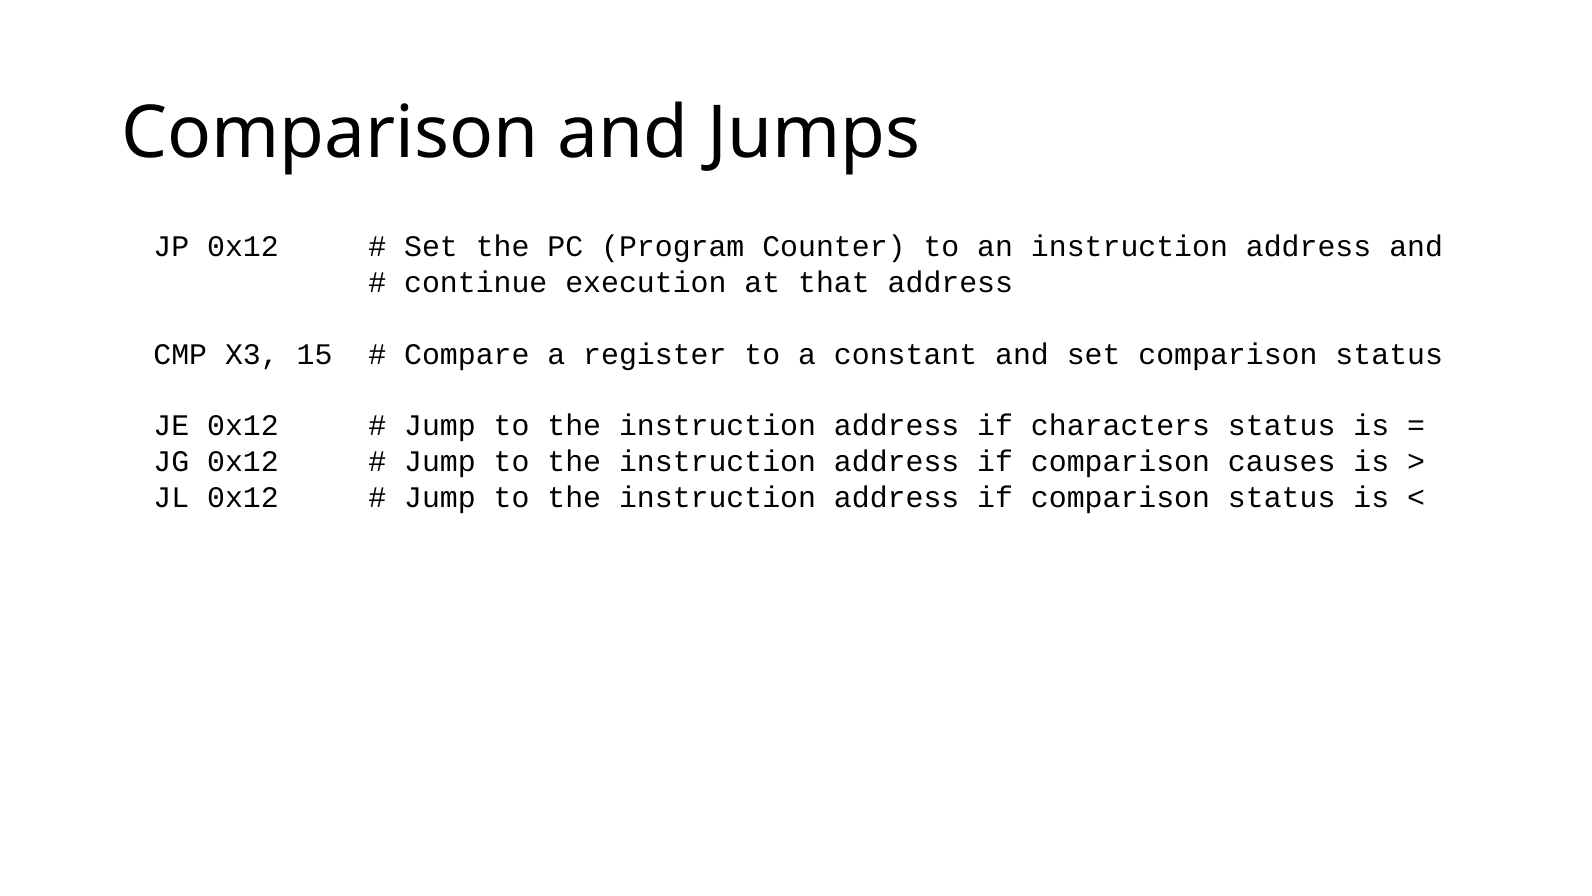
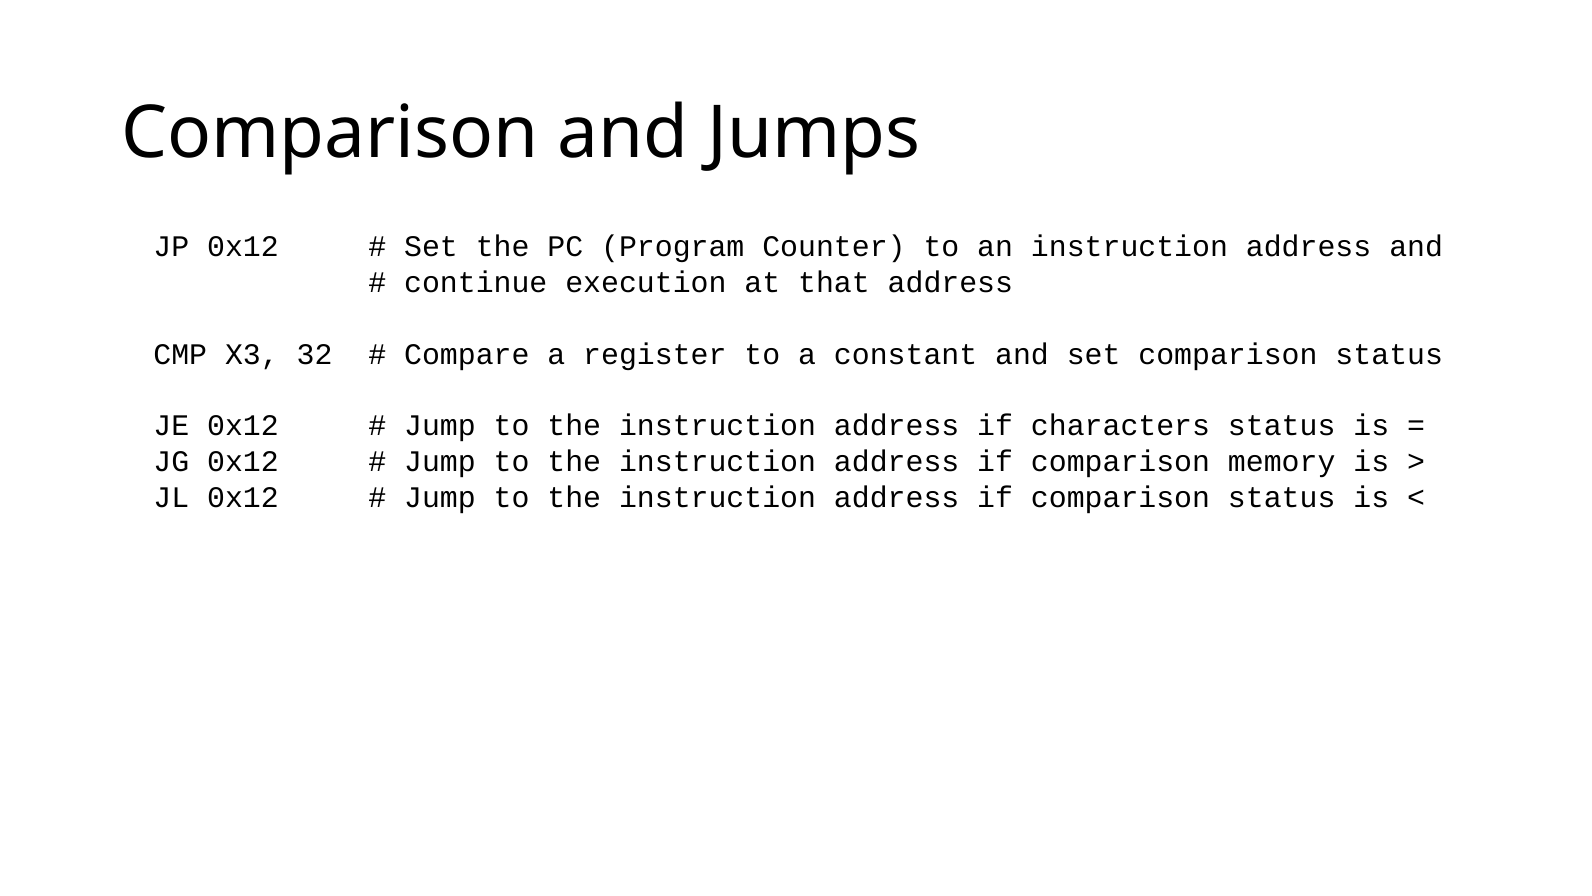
15: 15 -> 32
causes: causes -> memory
